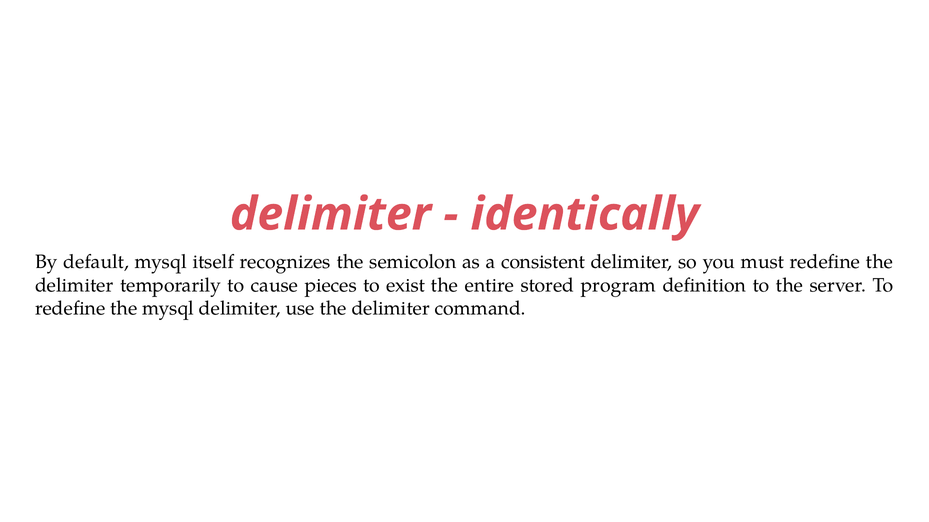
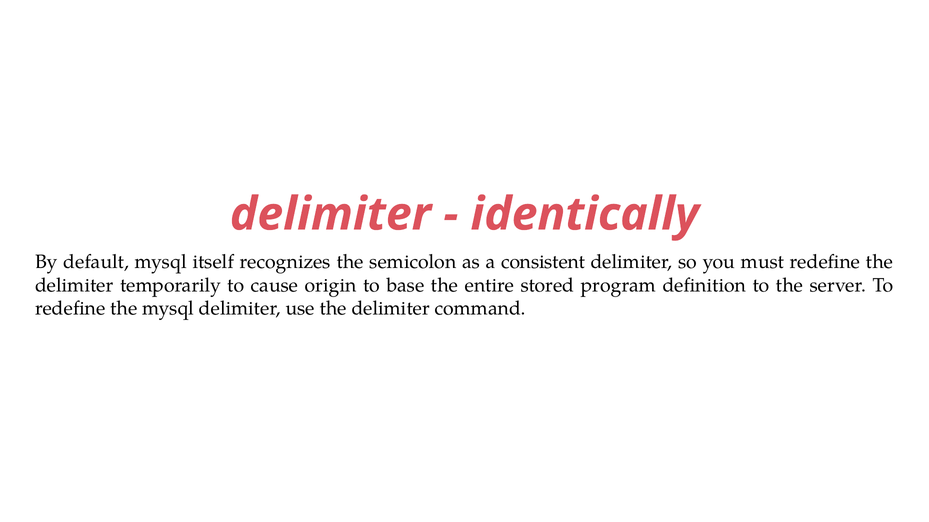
pieces: pieces -> origin
exist: exist -> base
